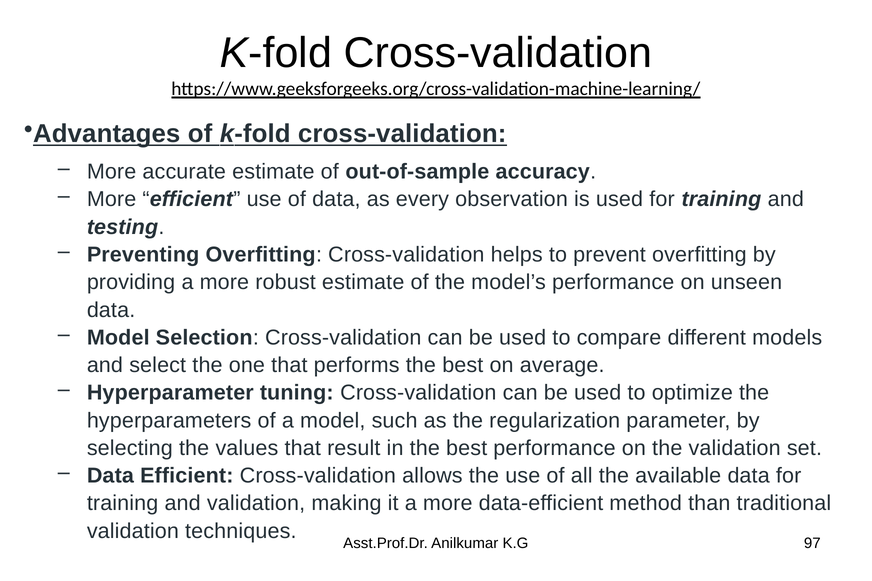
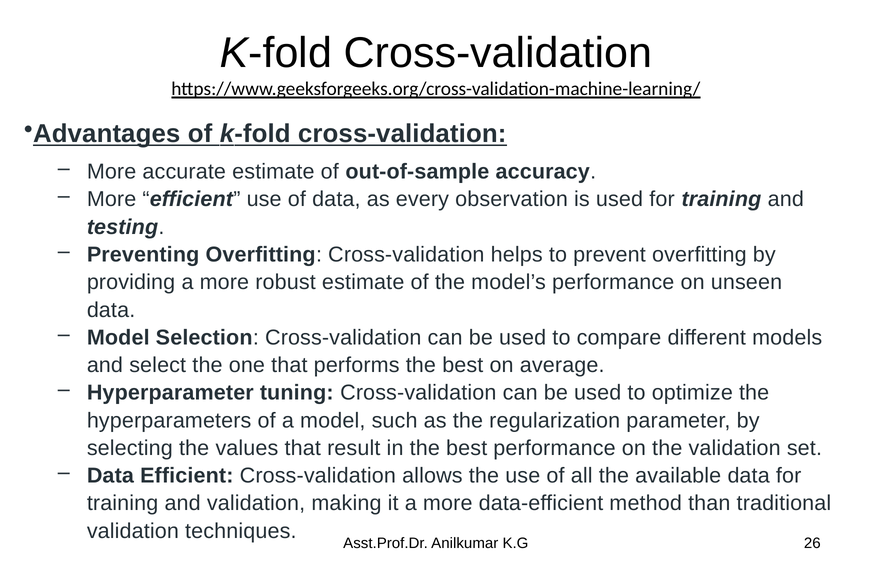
97: 97 -> 26
